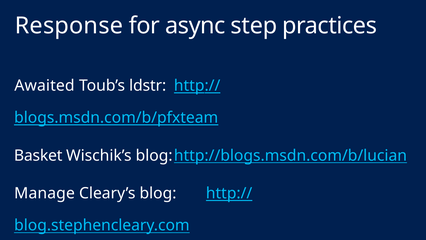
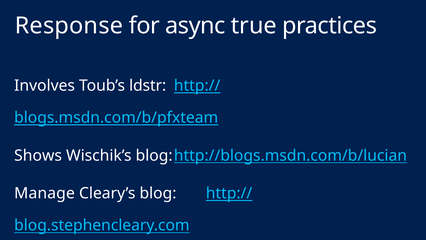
step: step -> true
Awaited: Awaited -> Involves
Basket: Basket -> Shows
